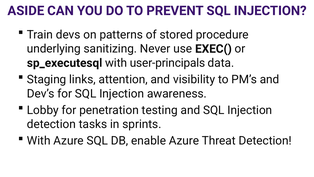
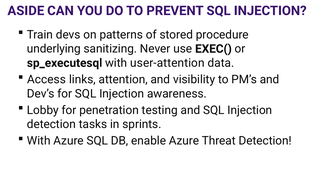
user-principals: user-principals -> user-attention
Staging: Staging -> Access
